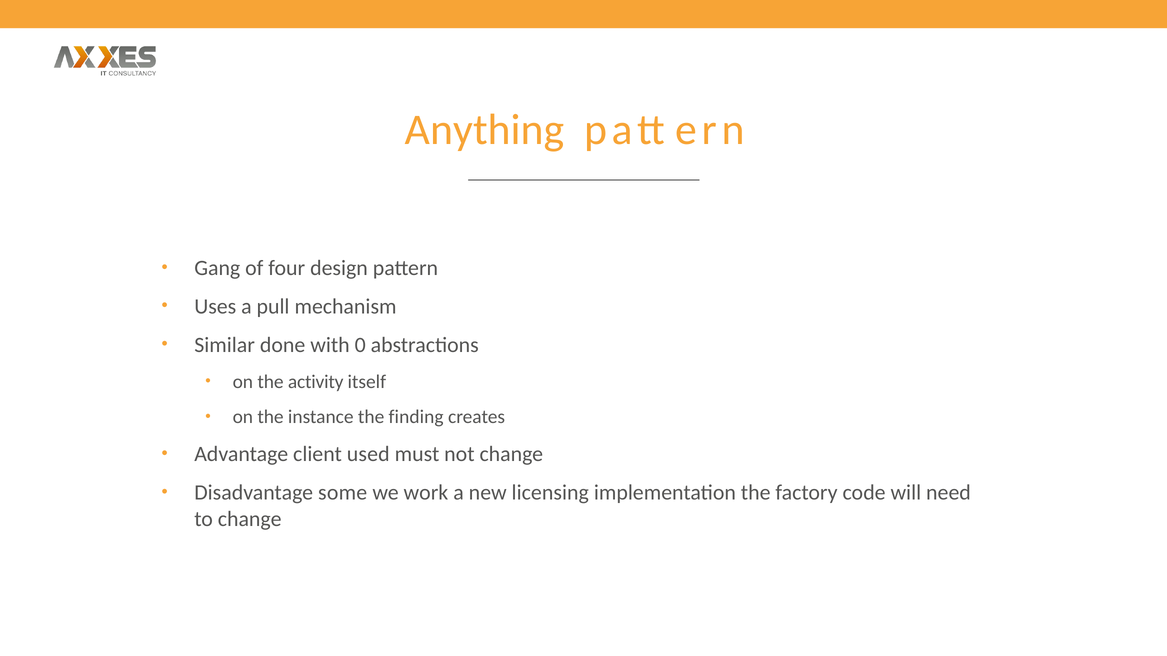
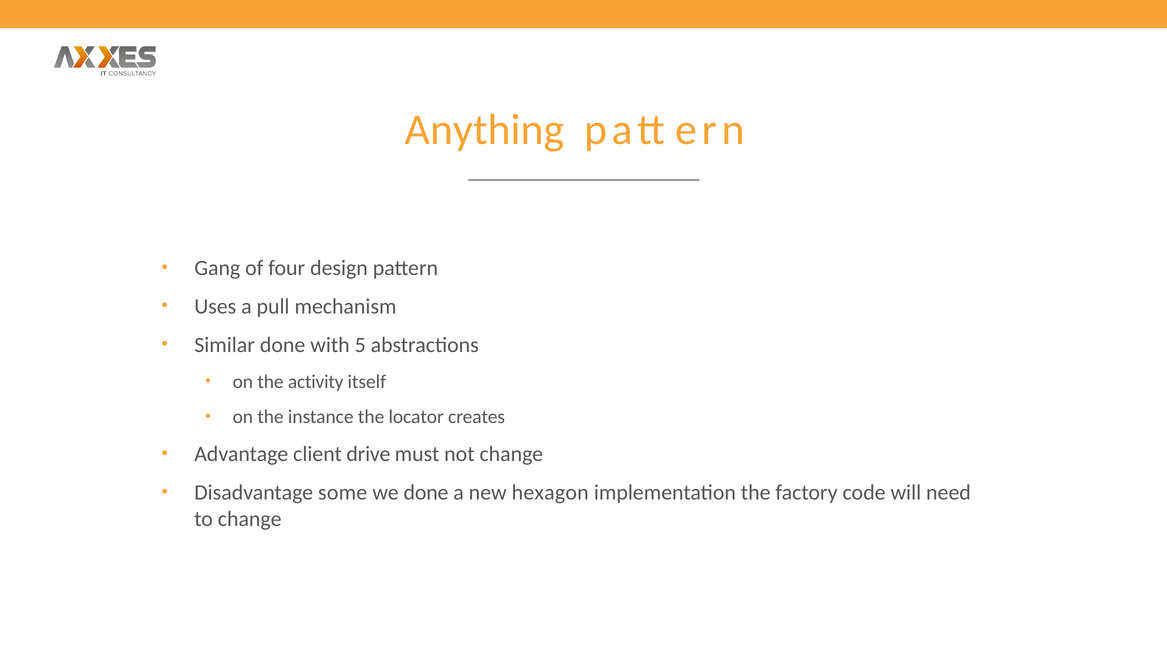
0: 0 -> 5
finding: finding -> locator
used: used -> drive
we work: work -> done
licensing: licensing -> hexagon
